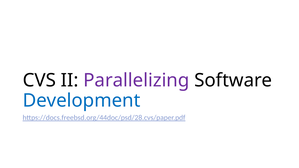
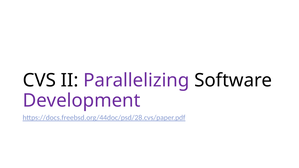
Development colour: blue -> purple
